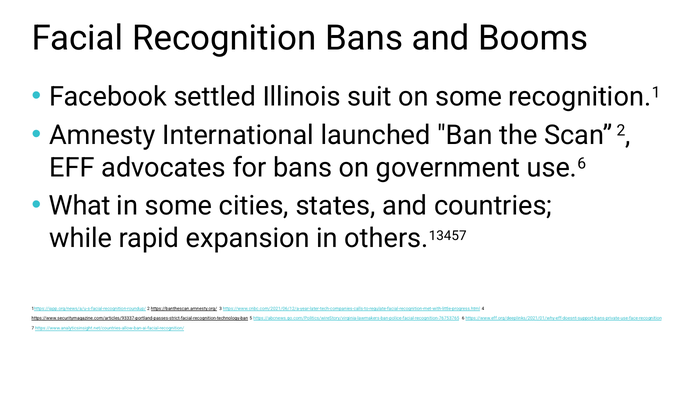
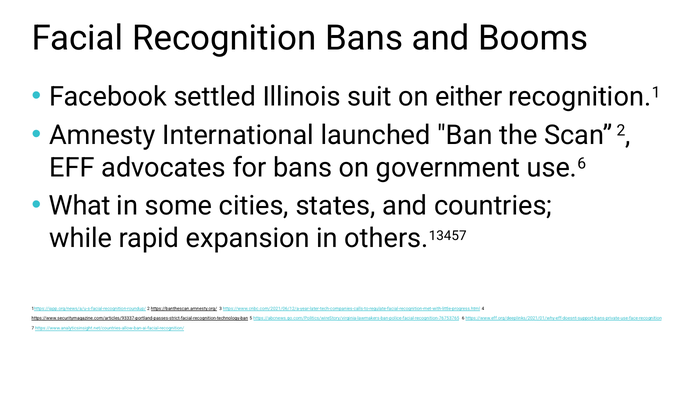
on some: some -> either
